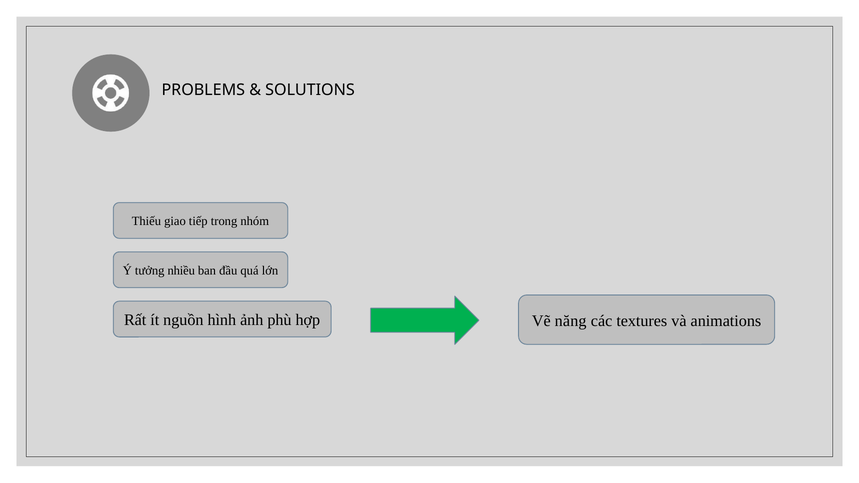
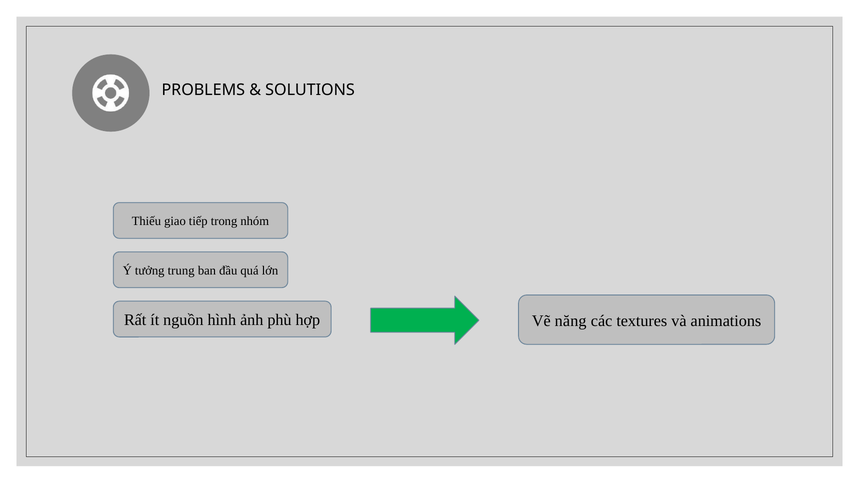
nhiều: nhiều -> trung
